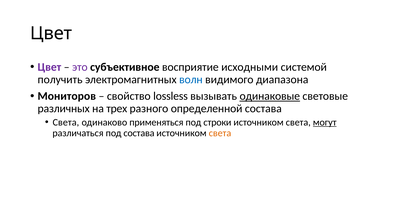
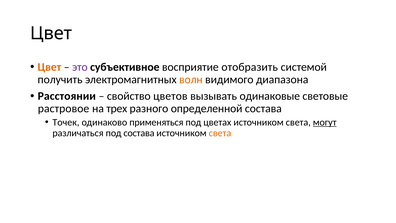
Цвет at (49, 67) colour: purple -> orange
исходными: исходными -> отобразить
волн colour: blue -> orange
Мониторов: Мониторов -> Расстоянии
lossless: lossless -> цветов
одинаковые underline: present -> none
различных: различных -> растровое
Света at (66, 122): Света -> Точек
строки: строки -> цветах
